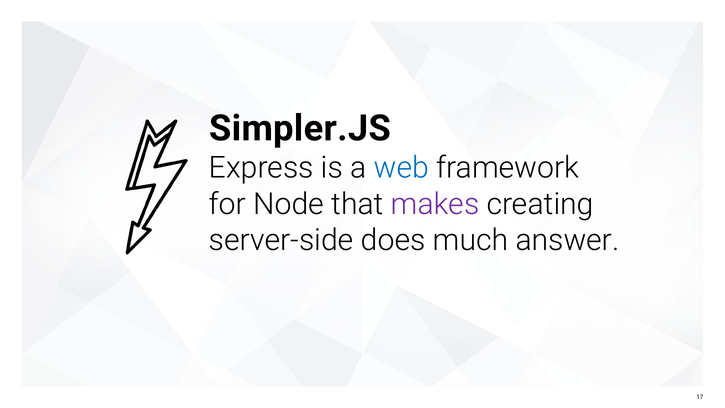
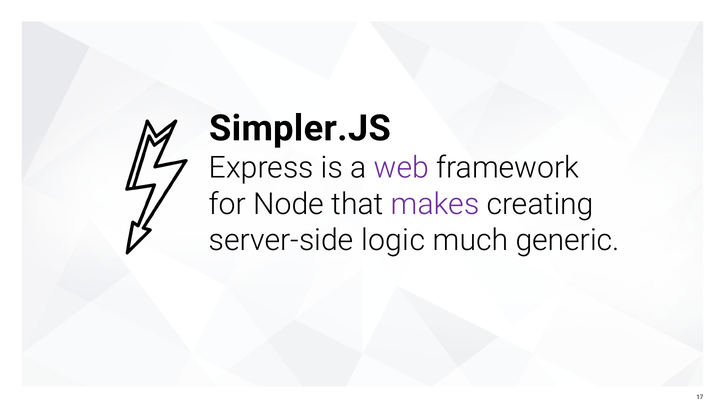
web colour: blue -> purple
does: does -> logic
answer: answer -> generic
